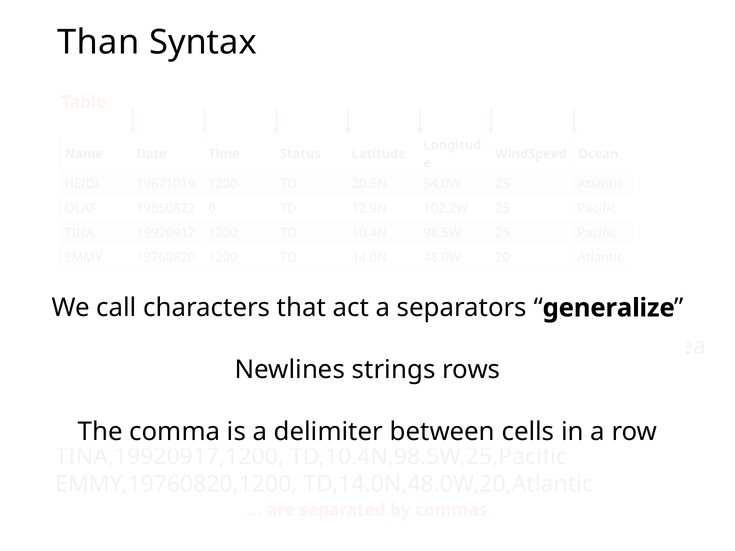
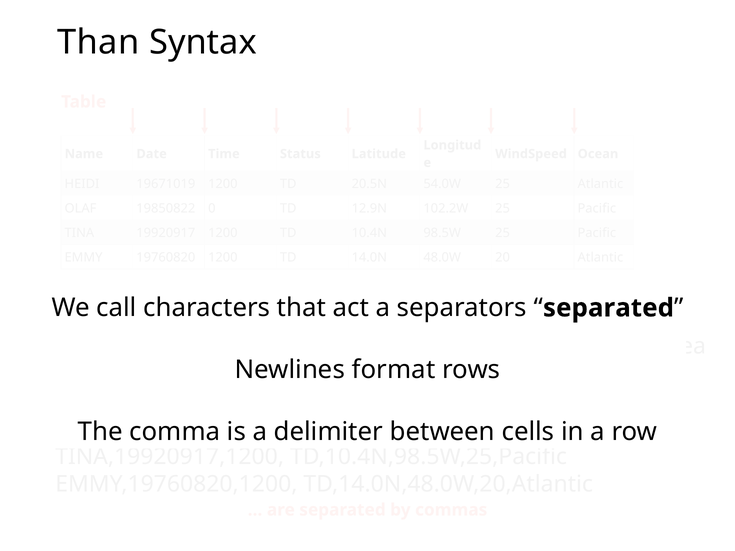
generalize at (609, 308): generalize -> separated
strings: strings -> format
